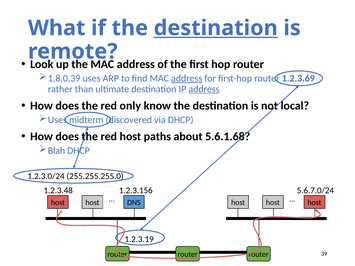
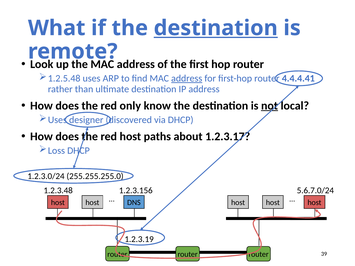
1.8.0.39: 1.8.0.39 -> 1.2.5.48
1.2.3.69: 1.2.3.69 -> 4.4.4.41
address at (204, 89) underline: present -> none
not underline: none -> present
midterm: midterm -> designer
5.6.1.68: 5.6.1.68 -> 1.2.3.17
Blah: Blah -> Loss
